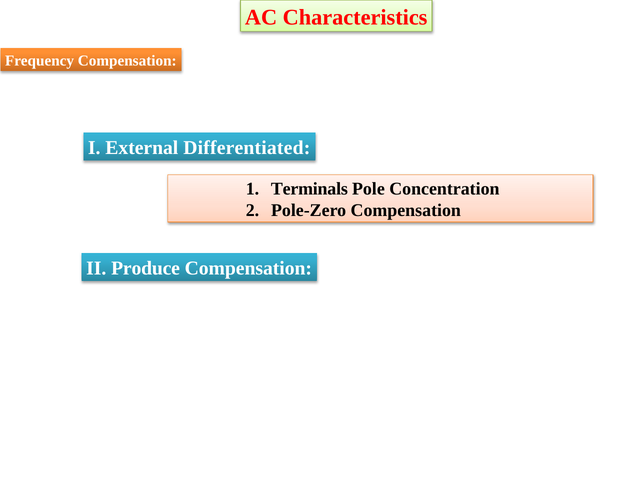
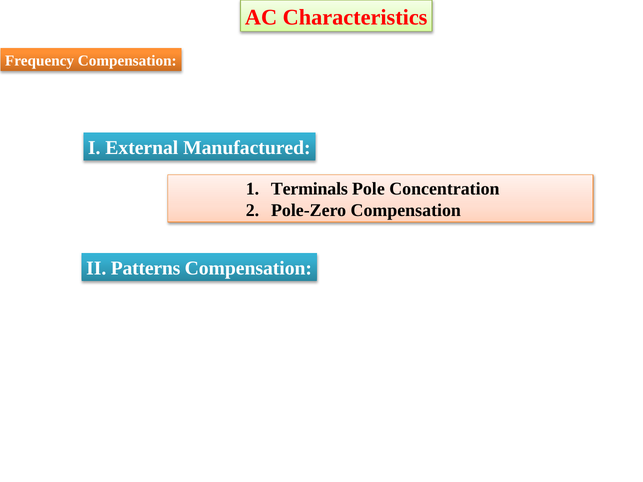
Differentiated: Differentiated -> Manufactured
Produce: Produce -> Patterns
